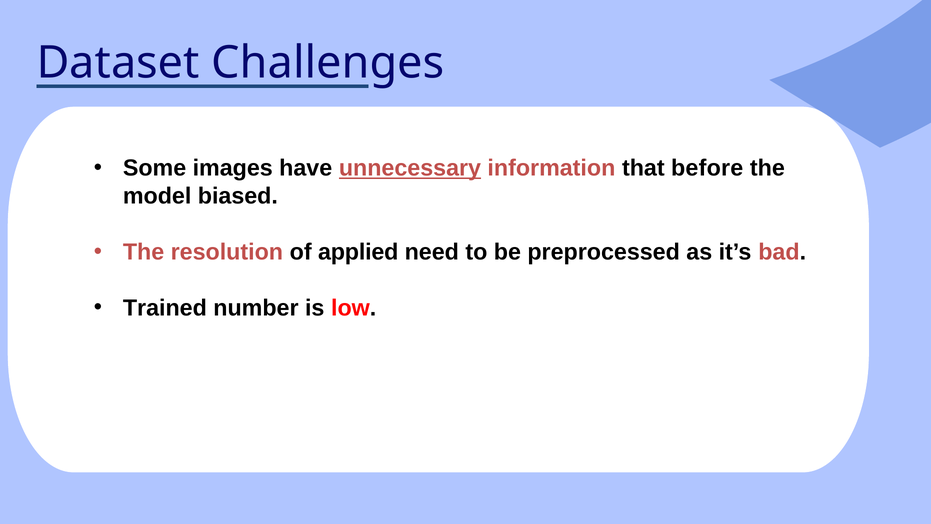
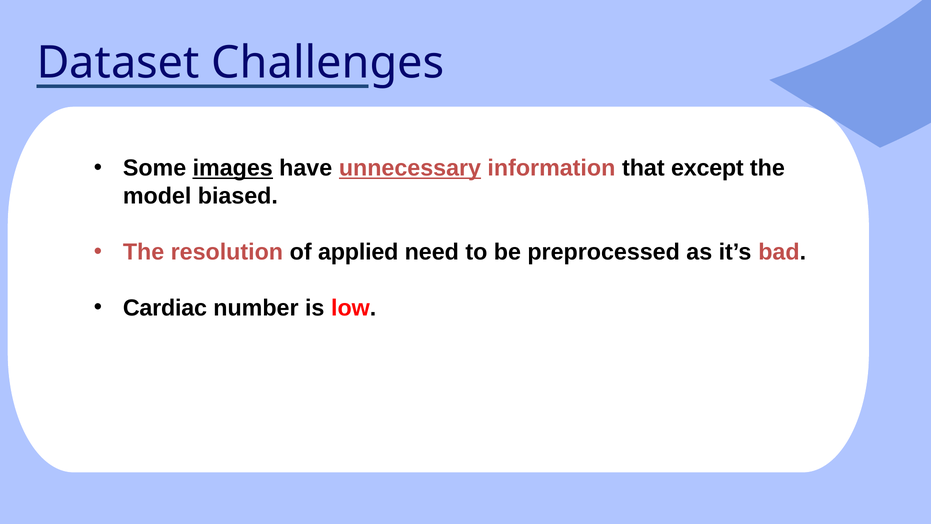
images underline: none -> present
before: before -> except
Trained: Trained -> Cardiac
